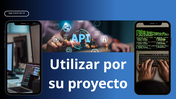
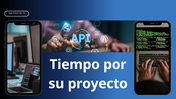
Utilizar: Utilizar -> Tiempo
